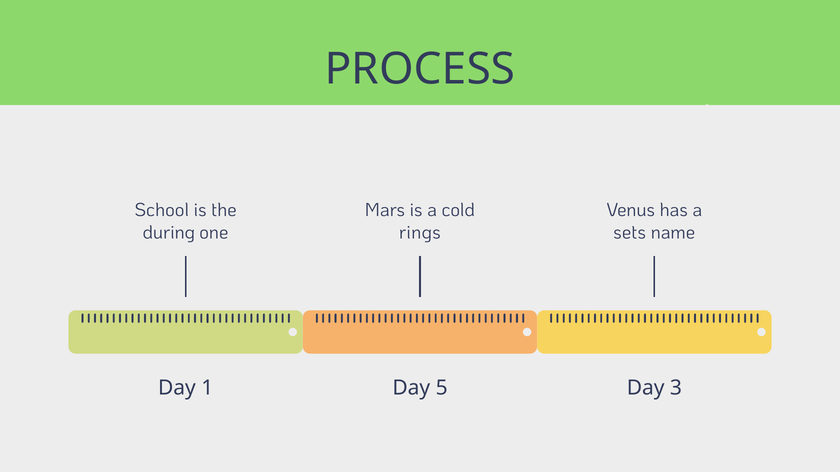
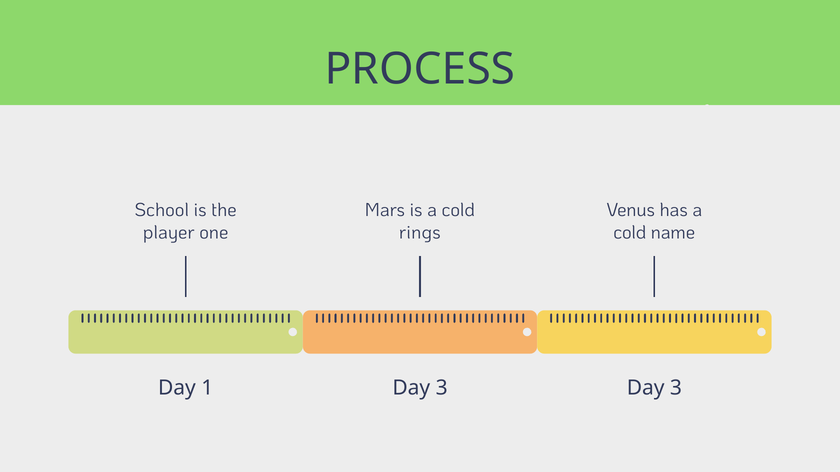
during: during -> player
sets at (630, 233): sets -> cold
5 at (442, 388): 5 -> 3
